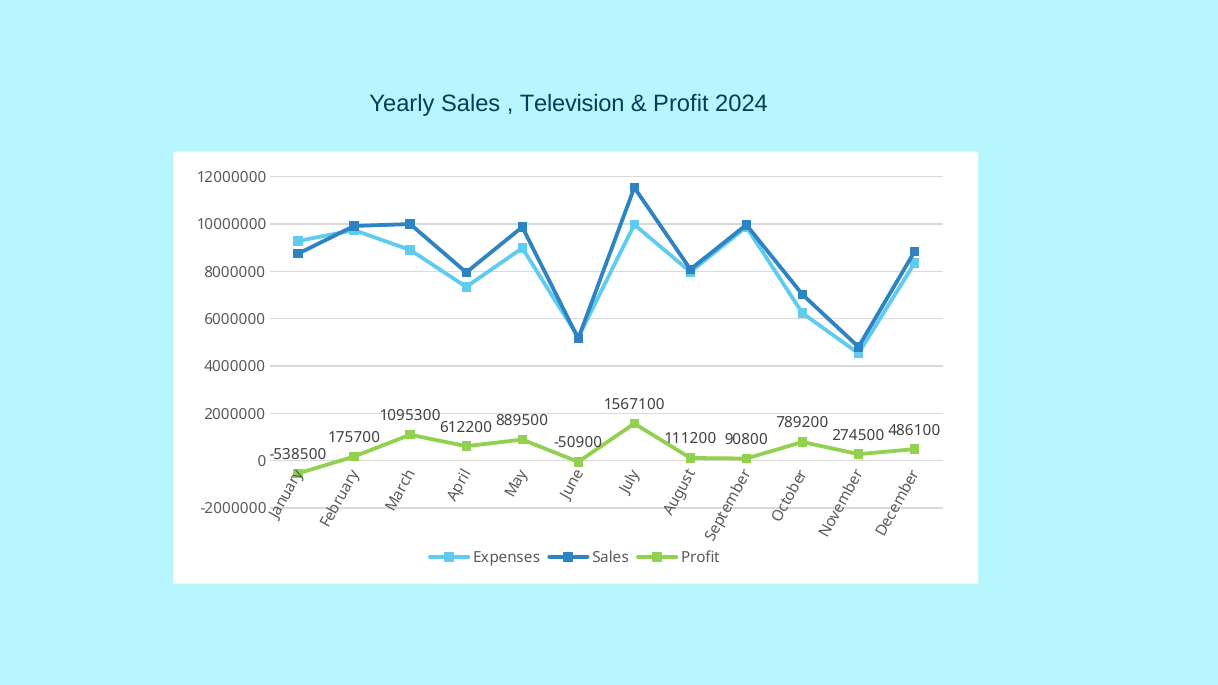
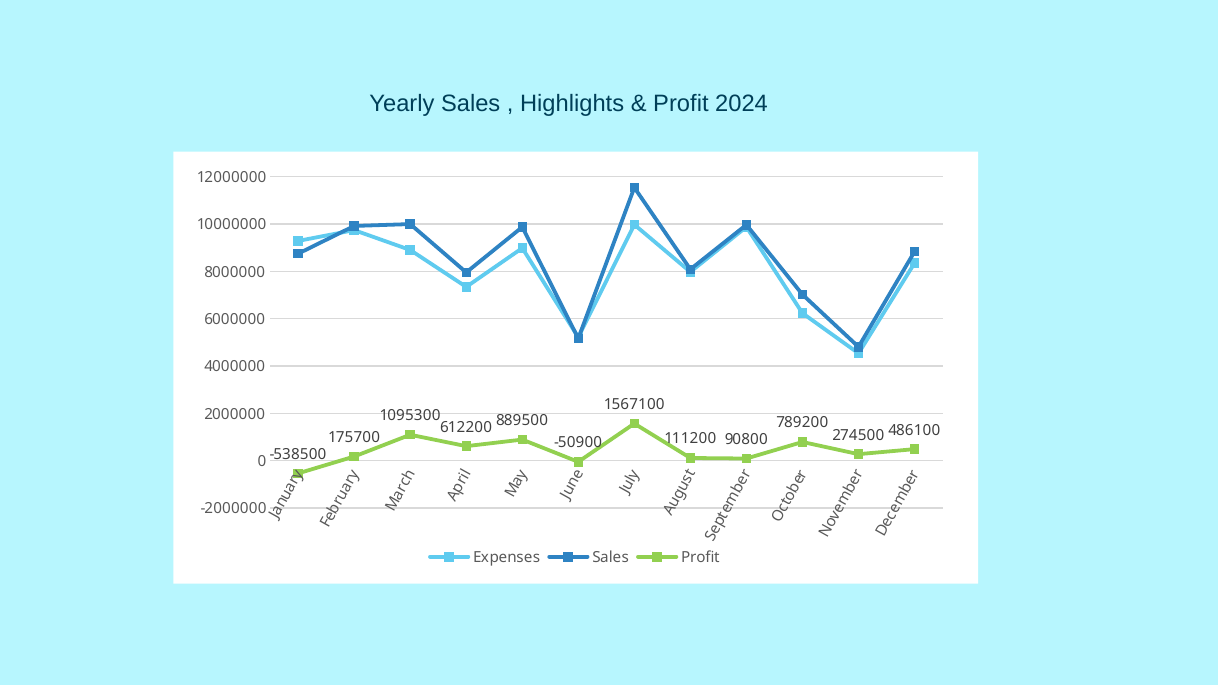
Television: Television -> Highlights
